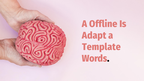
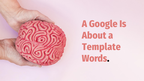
Offline: Offline -> Google
Adapt: Adapt -> About
